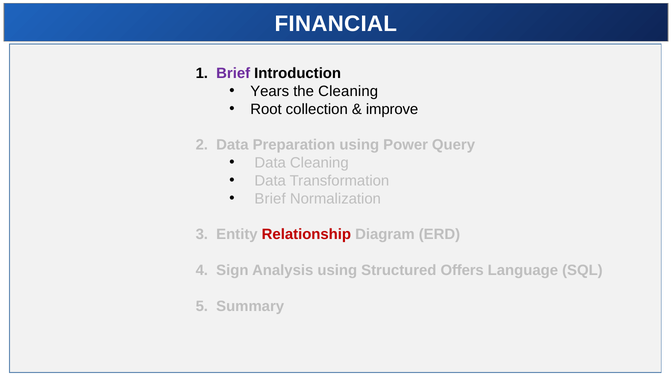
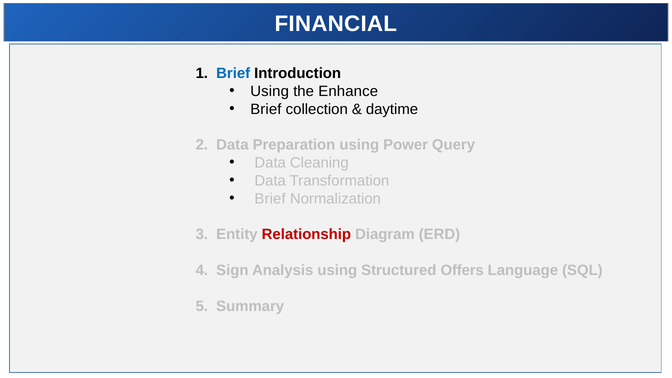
Brief at (233, 73) colour: purple -> blue
Years at (270, 91): Years -> Using
the Cleaning: Cleaning -> Enhance
Root at (266, 109): Root -> Brief
improve: improve -> daytime
